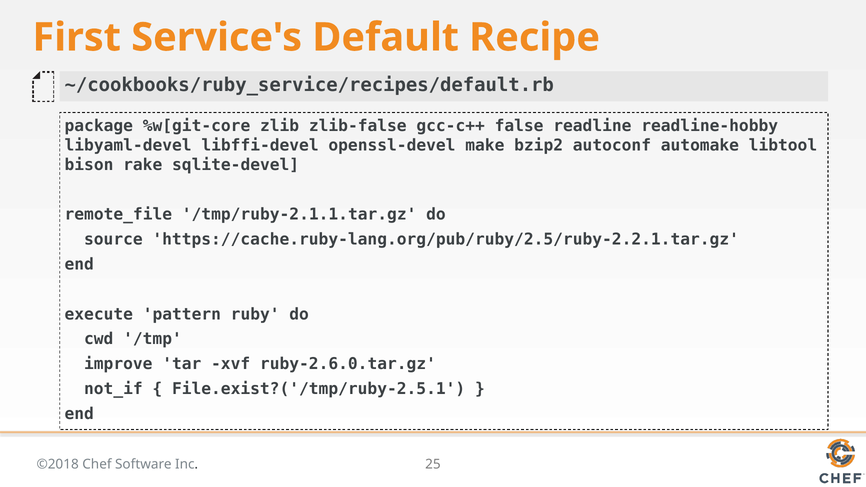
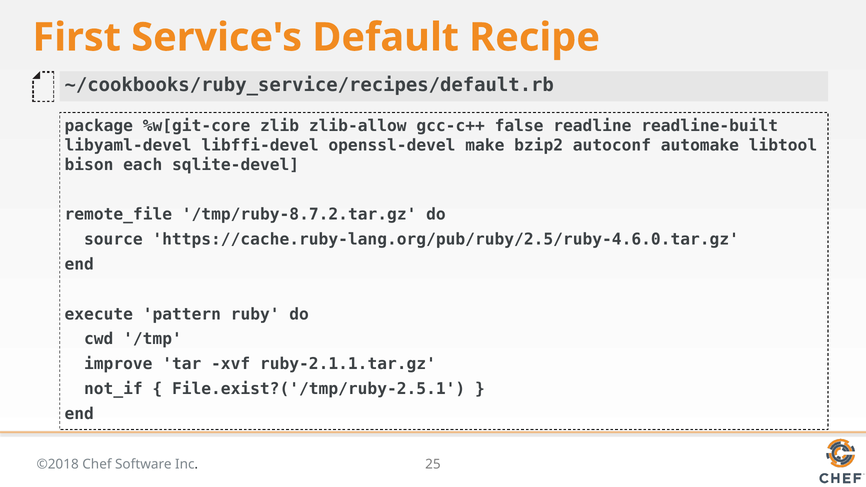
zlib-false: zlib-false -> zlib-allow
readline-hobby: readline-hobby -> readline-built
rake: rake -> each
/tmp/ruby-2.1.1.tar.gz: /tmp/ruby-2.1.1.tar.gz -> /tmp/ruby-8.7.2.tar.gz
https://cache.ruby-lang.org/pub/ruby/2.5/ruby-2.2.1.tar.gz: https://cache.ruby-lang.org/pub/ruby/2.5/ruby-2.2.1.tar.gz -> https://cache.ruby-lang.org/pub/ruby/2.5/ruby-4.6.0.tar.gz
ruby-2.6.0.tar.gz: ruby-2.6.0.tar.gz -> ruby-2.1.1.tar.gz
